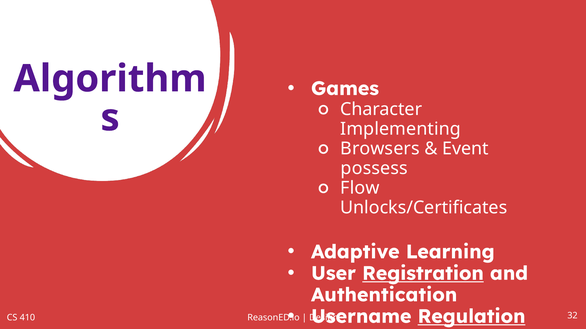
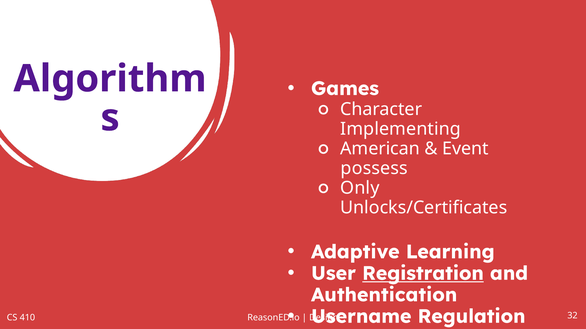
Browsers: Browsers -> American
Flow: Flow -> Only
Regulation underline: present -> none
